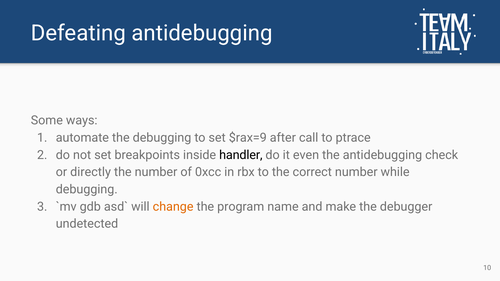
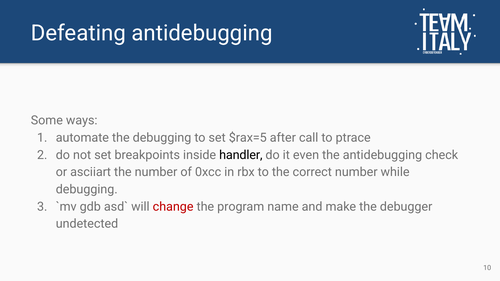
$rax=9: $rax=9 -> $rax=5
directly: directly -> asciiart
change colour: orange -> red
